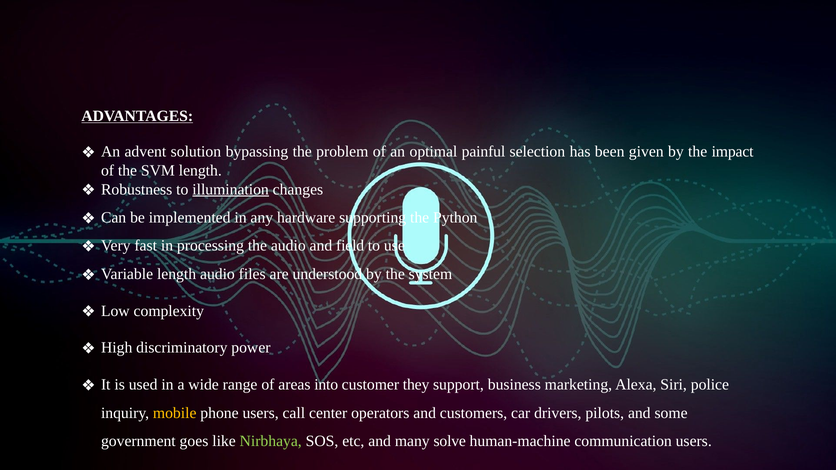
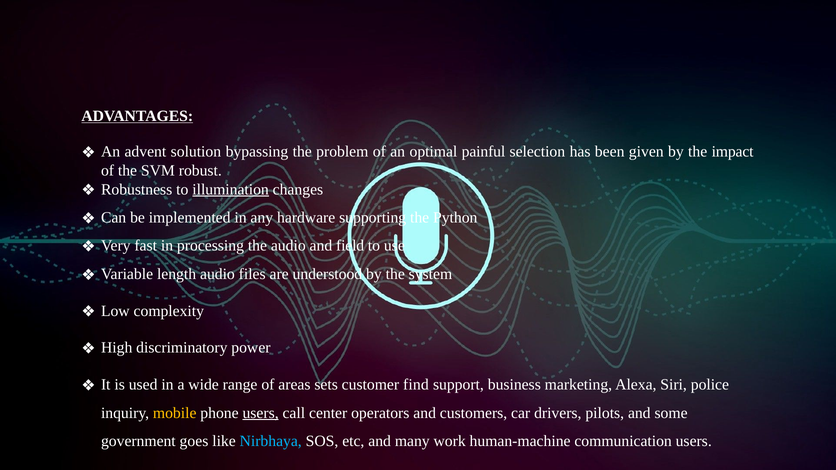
SVM length: length -> robust
into: into -> sets
they: they -> find
users at (261, 413) underline: none -> present
Nirbhaya colour: light green -> light blue
solve: solve -> work
